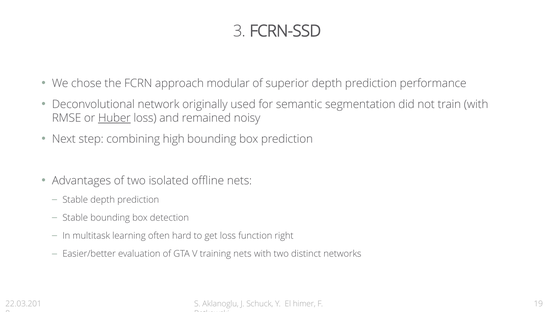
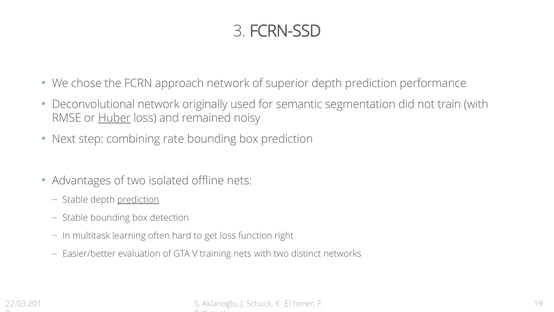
approach modular: modular -> network
high: high -> rate
prediction at (138, 200) underline: none -> present
